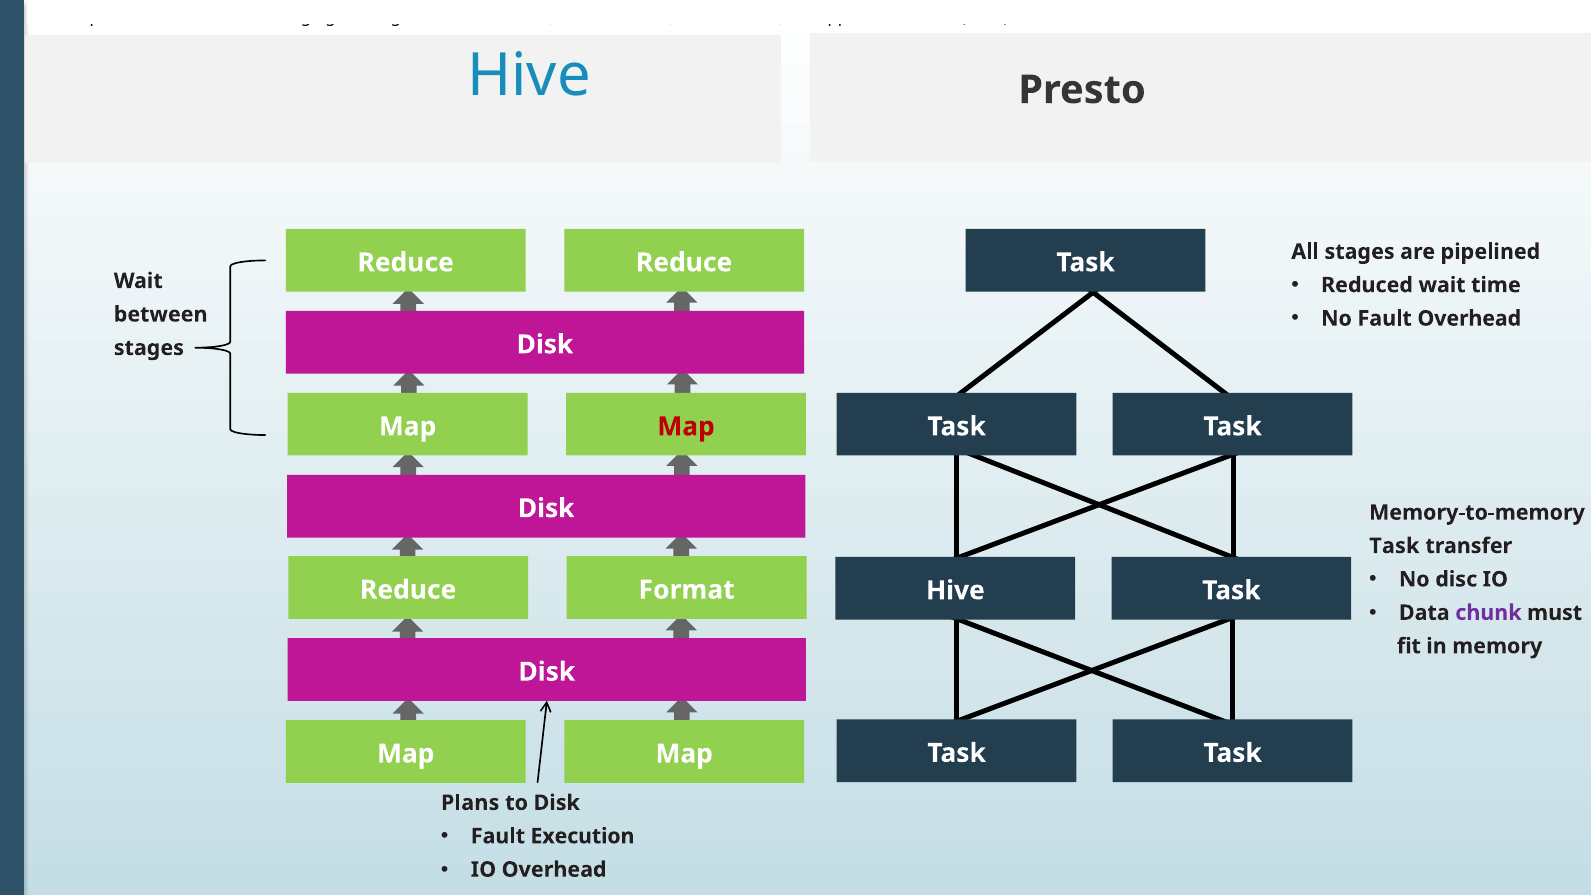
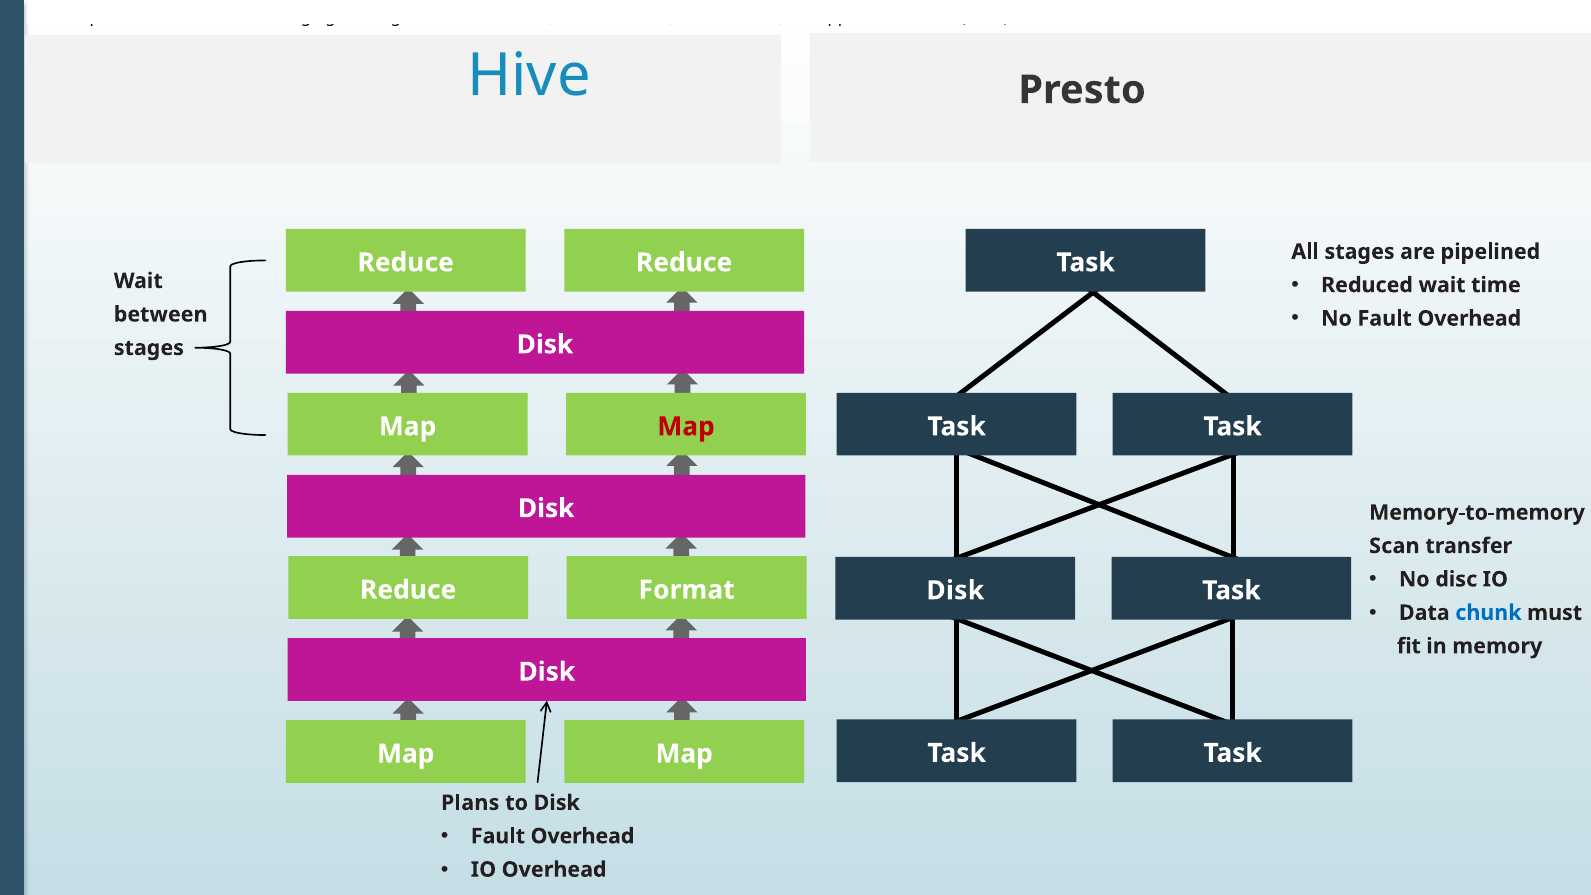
Task at (1394, 546): Task -> Scan
Hive at (955, 590): Hive -> Disk
chunk colour: purple -> blue
Execution at (582, 836): Execution -> Overhead
